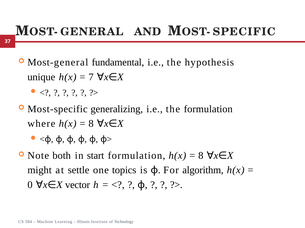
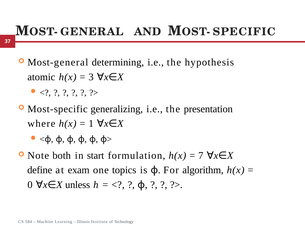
fundamental: fundamental -> determining
unique: unique -> atomic
7: 7 -> 3
the formulation: formulation -> presentation
8 at (91, 124): 8 -> 1
8 at (201, 156): 8 -> 7
might: might -> define
settle: settle -> exam
vector: vector -> unless
